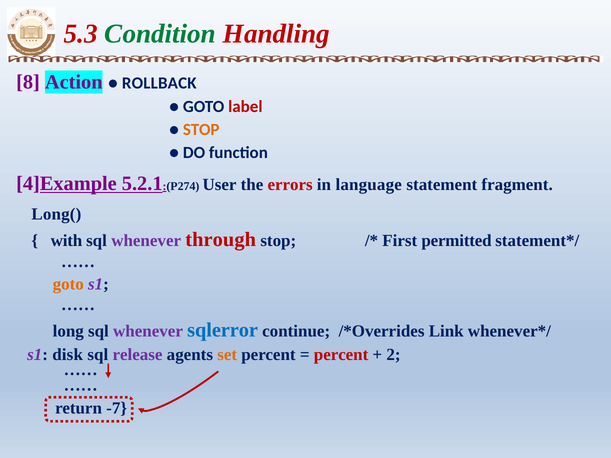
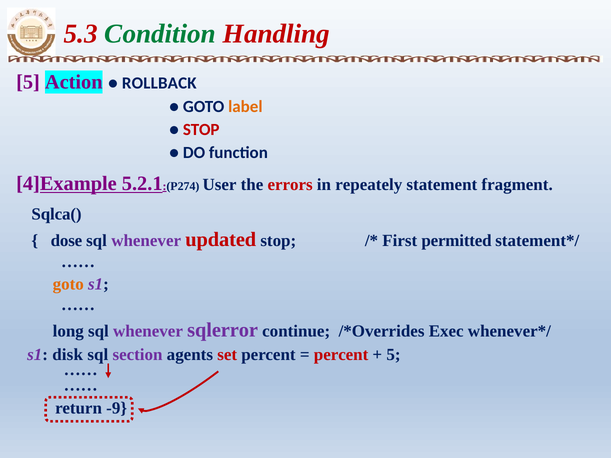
8 at (28, 82): 8 -> 5
label colour: red -> orange
STOP at (201, 130) colour: orange -> red
language: language -> repeately
Long(: Long( -> Sqlca(
with: with -> dose
through: through -> updated
sqlerror colour: blue -> purple
Link: Link -> Exec
release: release -> section
set colour: orange -> red
2 at (393, 355): 2 -> 5
-7: -7 -> -9
